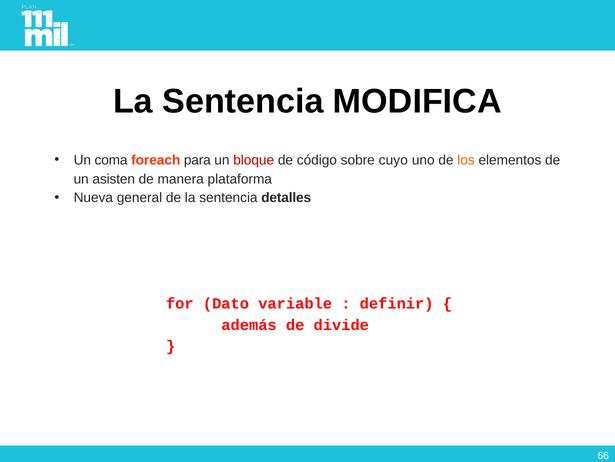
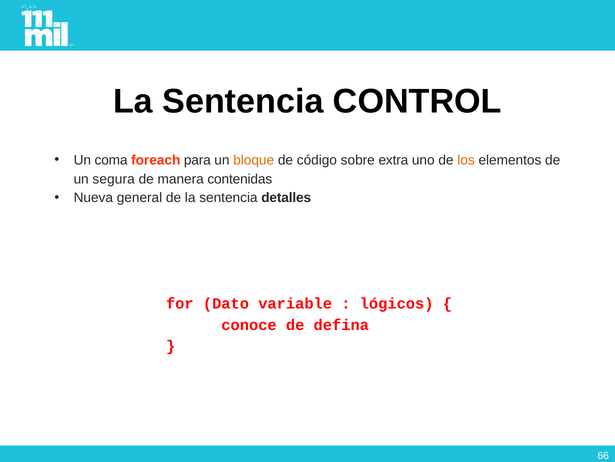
MODIFICA: MODIFICA -> CONTROL
bloque colour: red -> orange
cuyo: cuyo -> extra
asisten: asisten -> segura
plataforma: plataforma -> contenidas
definir: definir -> lógicos
además: además -> conoce
divide: divide -> defina
